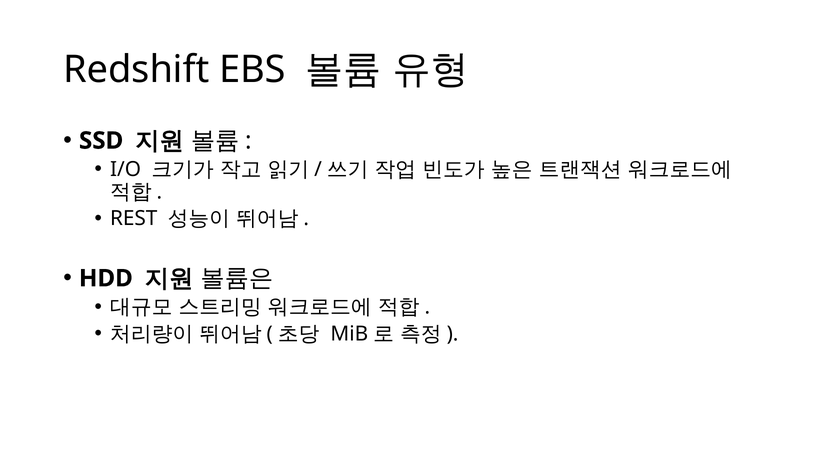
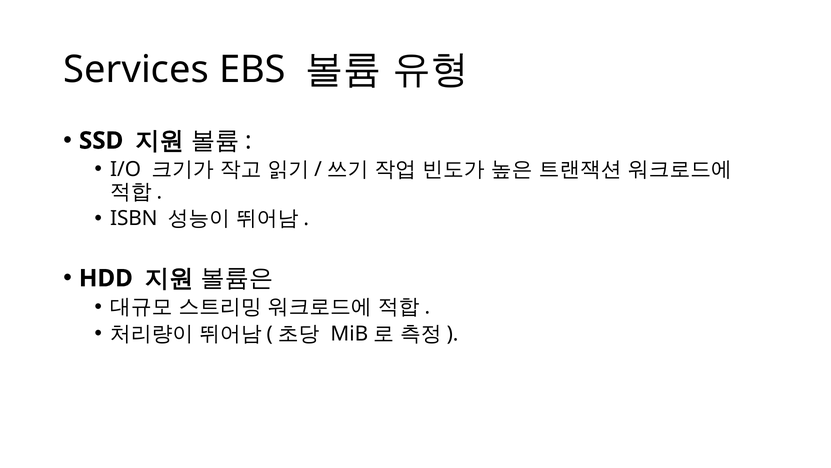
Redshift: Redshift -> Services
REST: REST -> ISBN
